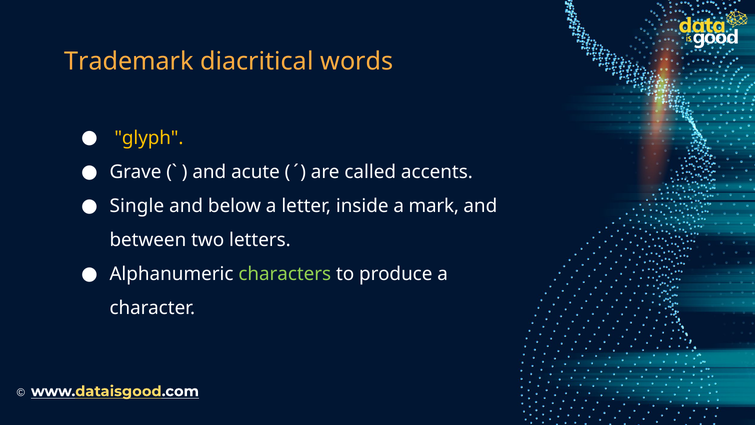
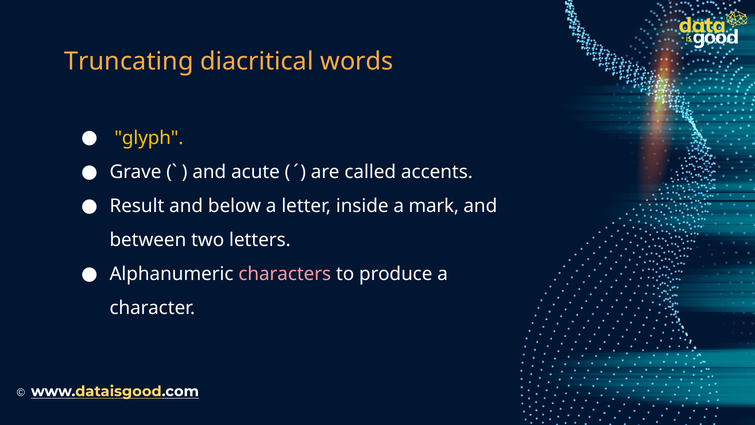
Trademark: Trademark -> Truncating
Single: Single -> Result
characters colour: light green -> pink
